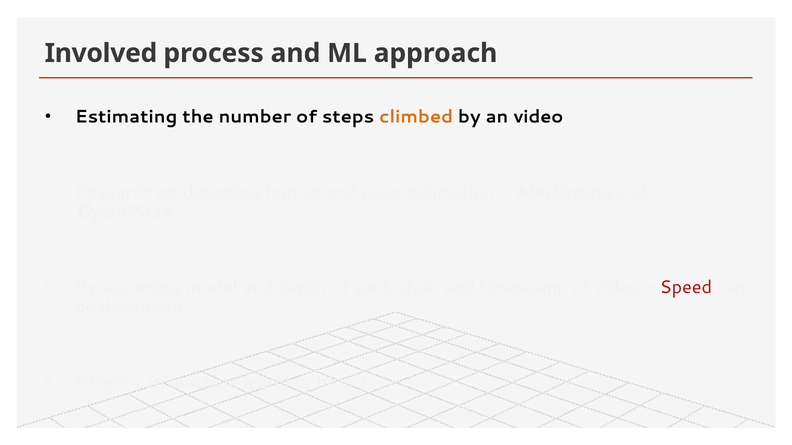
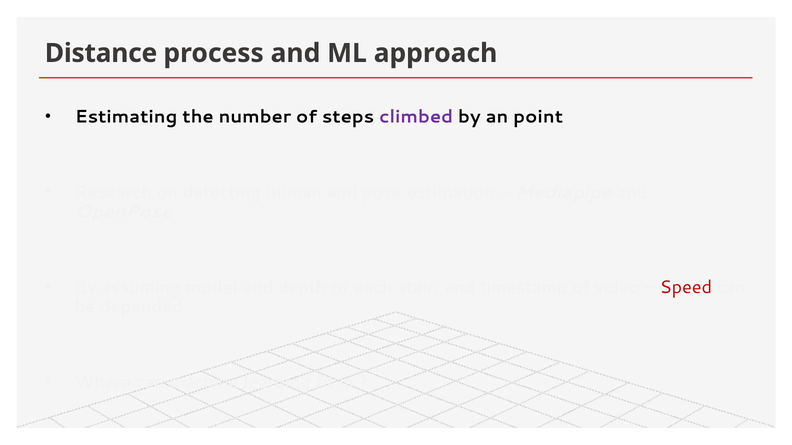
Involved: Involved -> Distance
climbed colour: orange -> purple
an video: video -> point
